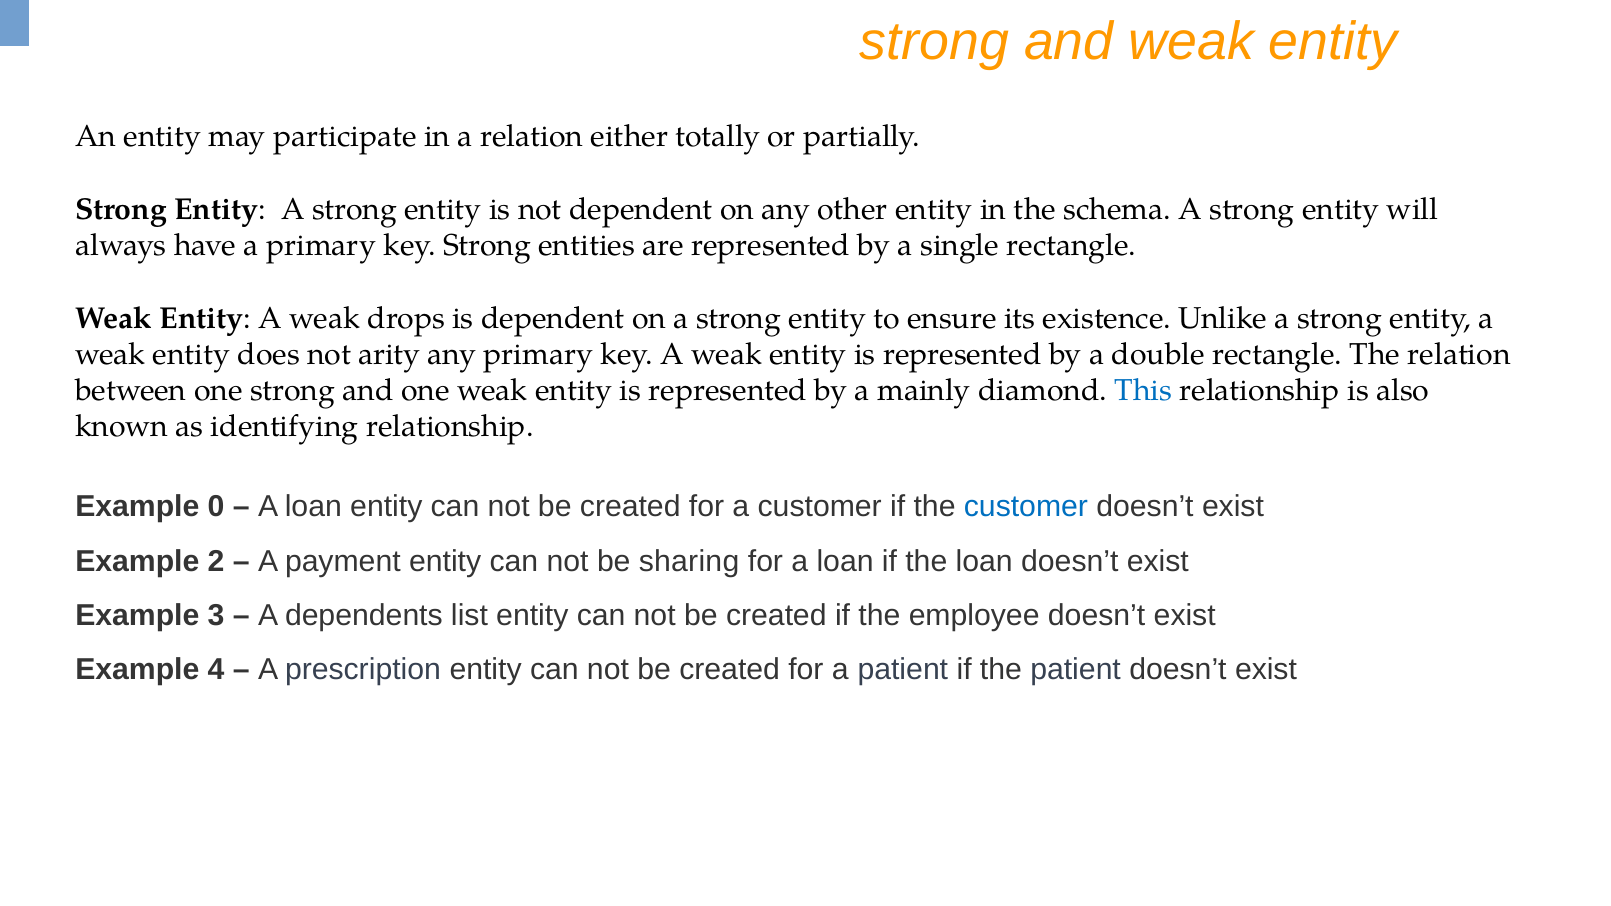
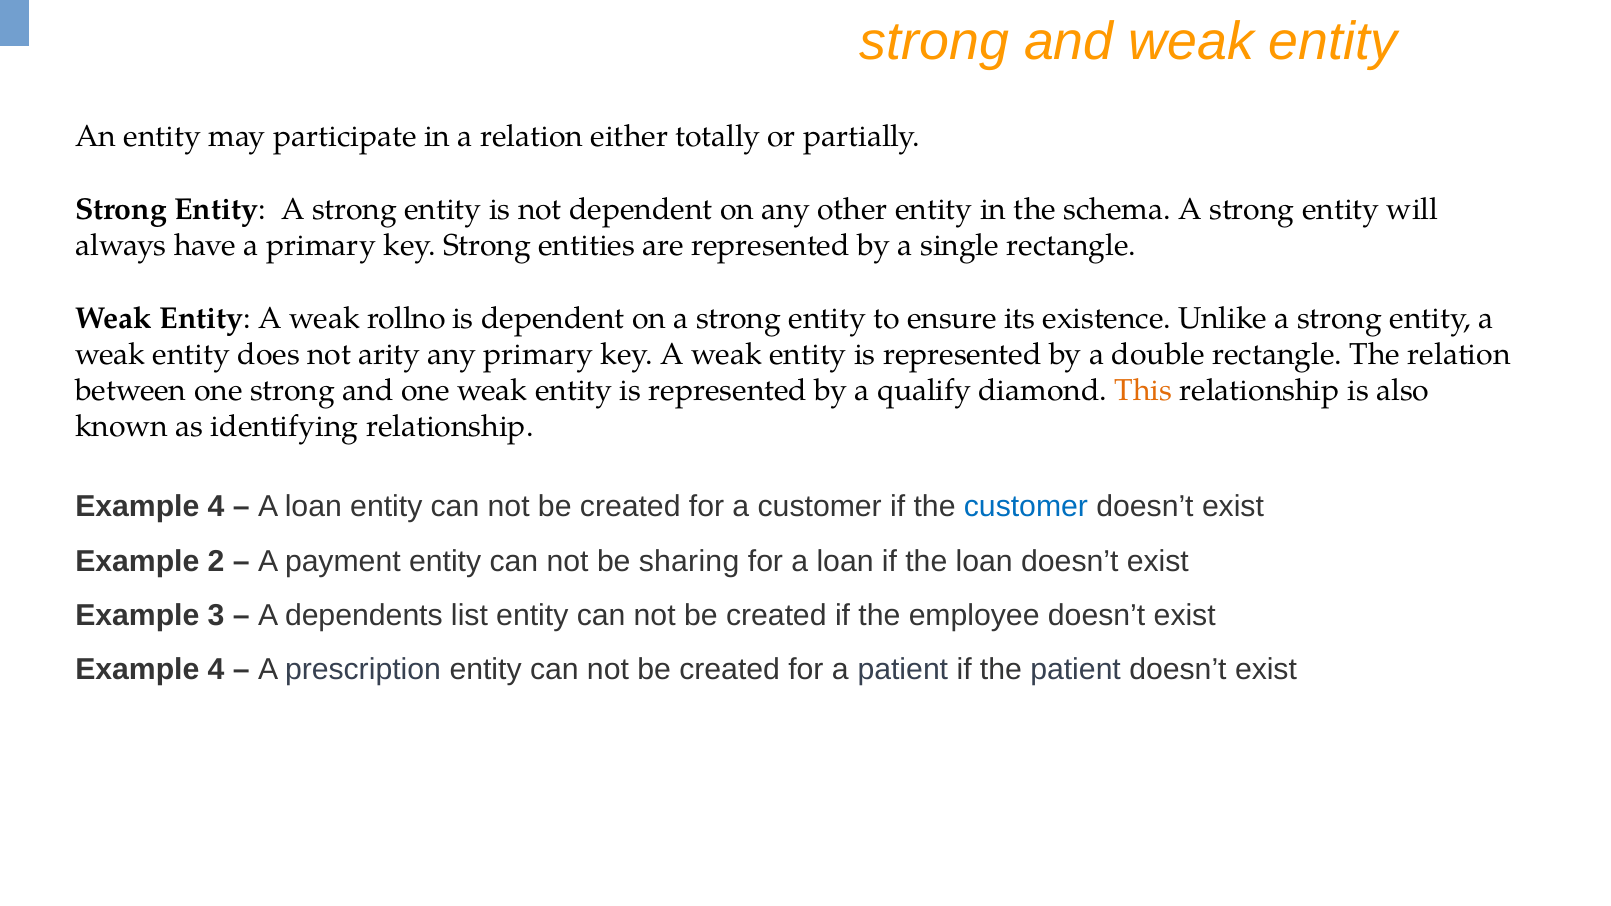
drops: drops -> rollno
mainly: mainly -> qualify
This colour: blue -> orange
0 at (216, 507): 0 -> 4
